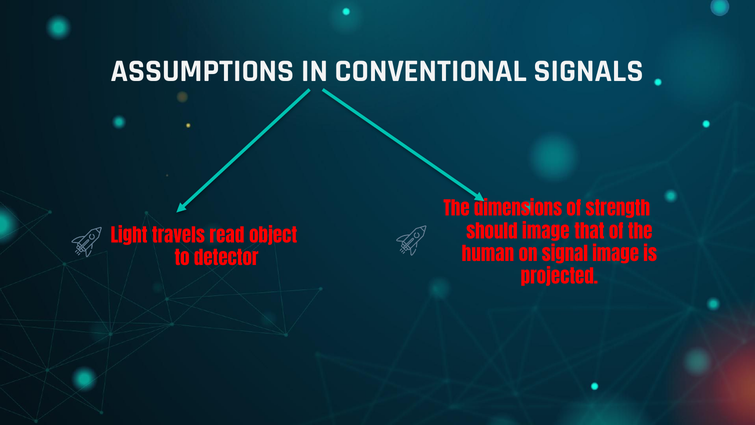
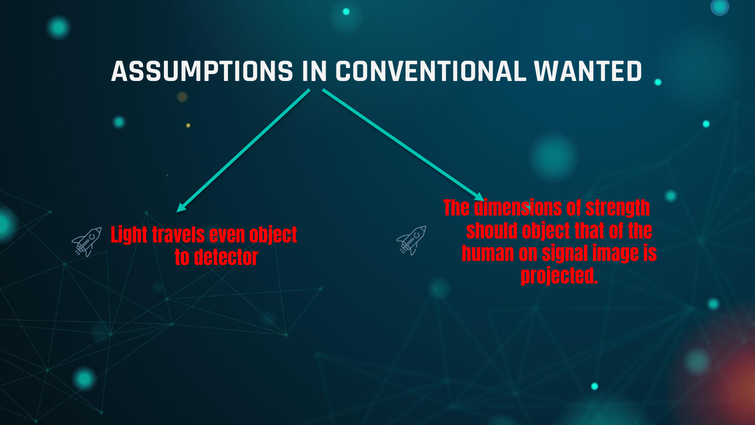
SIGNALS: SIGNALS -> WANTED
should image: image -> object
read: read -> even
